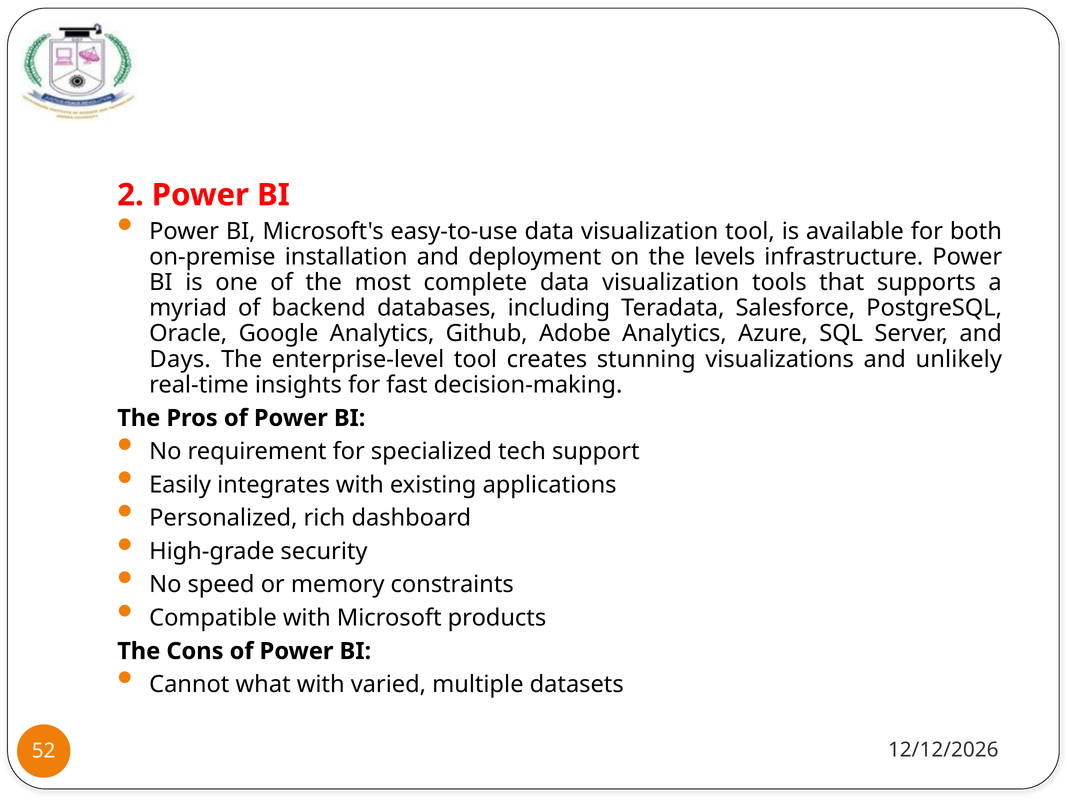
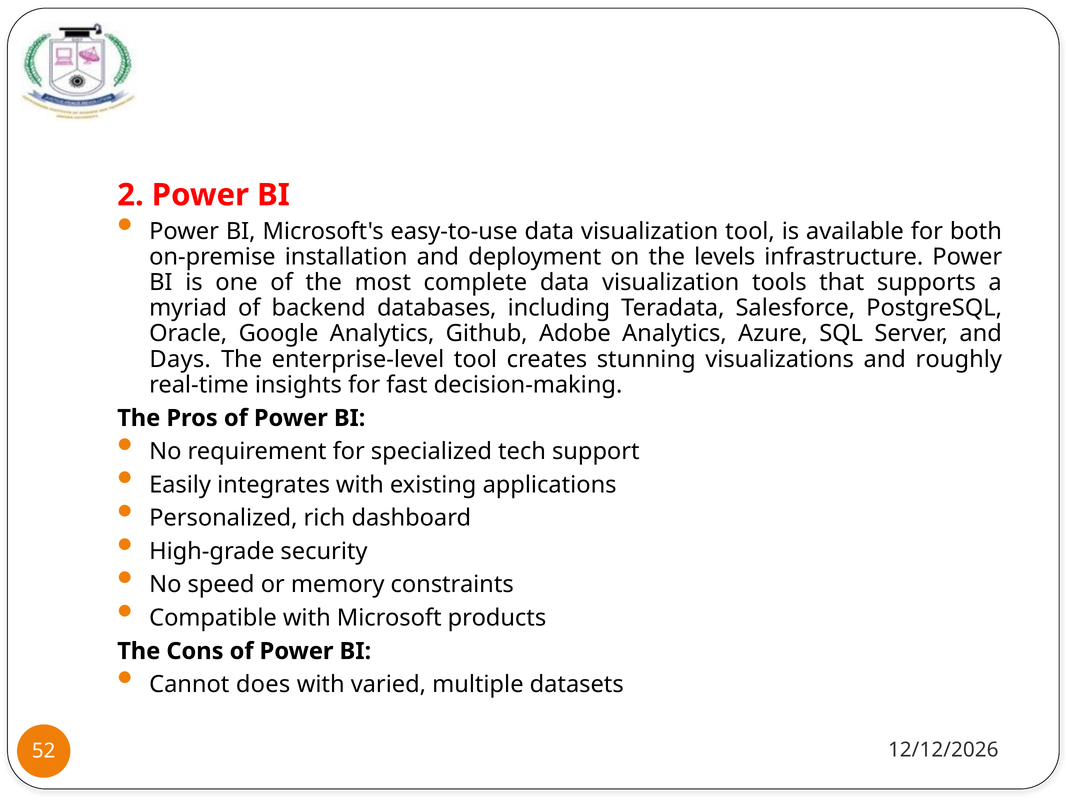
unlikely: unlikely -> roughly
what: what -> does
